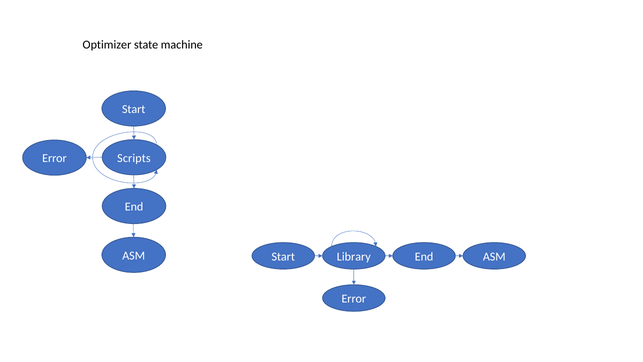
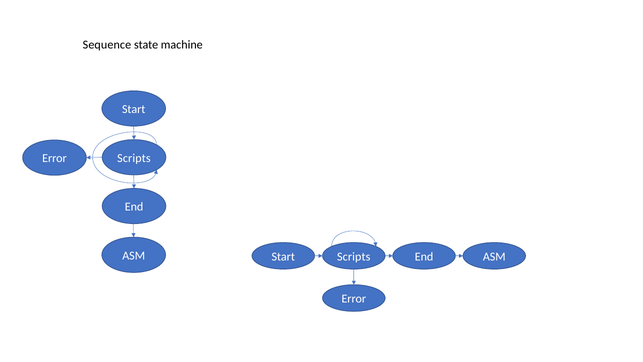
Optimizer: Optimizer -> Sequence
Library at (354, 256): Library -> Scripts
